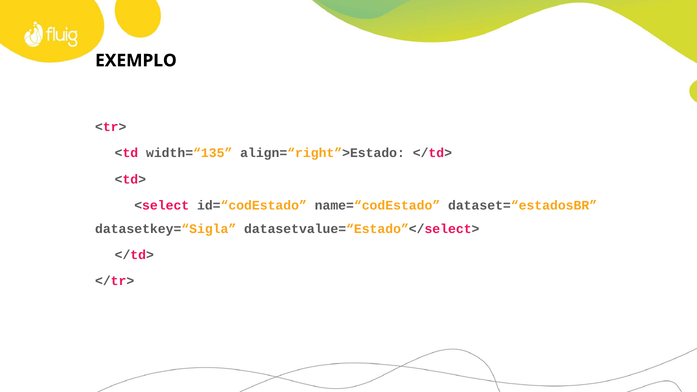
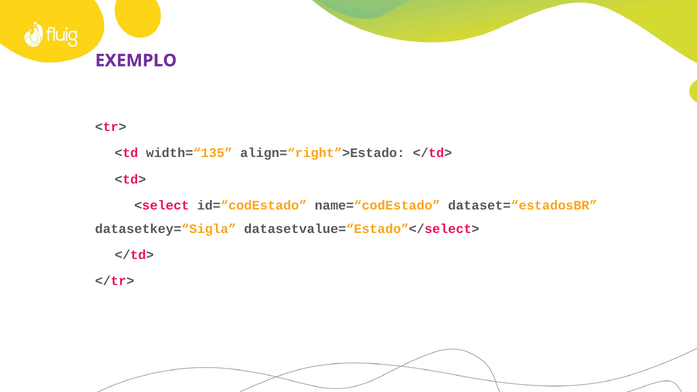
EXEMPLO colour: black -> purple
